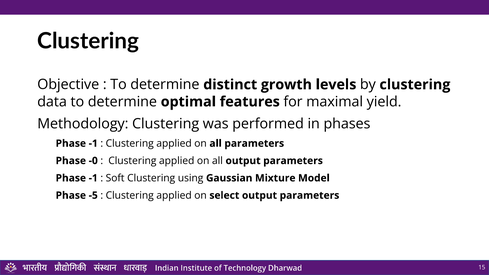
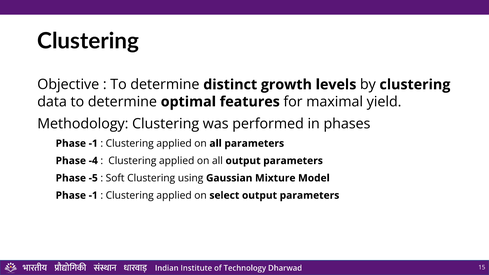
-0: -0 -> -4
-1 at (93, 178): -1 -> -5
-5 at (93, 195): -5 -> -1
